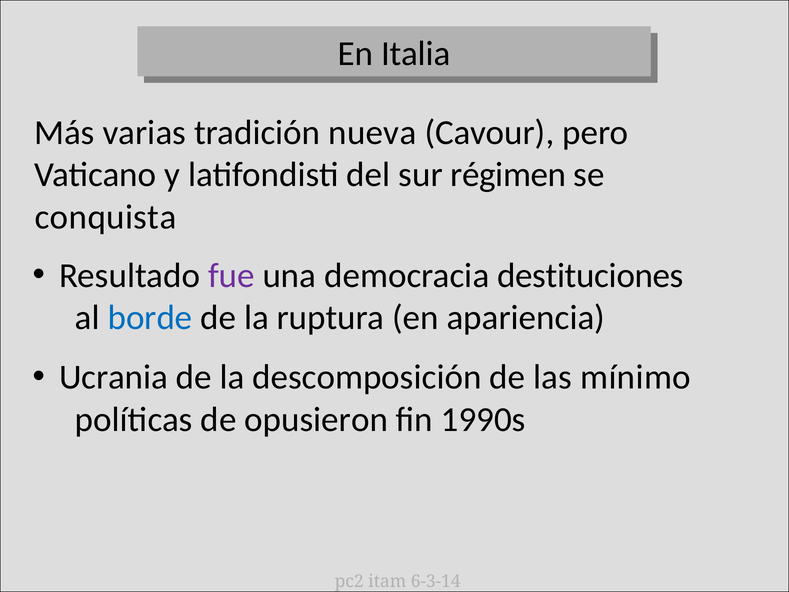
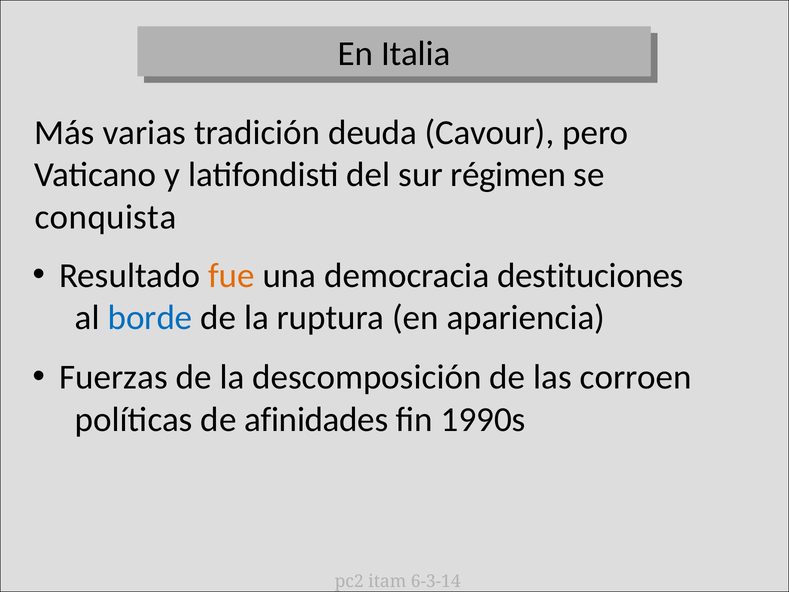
nueva: nueva -> deuda
fue colour: purple -> orange
Ucrania: Ucrania -> Fuerzas
mínimo: mínimo -> corroen
opusieron: opusieron -> afinidades
